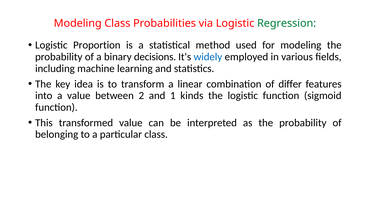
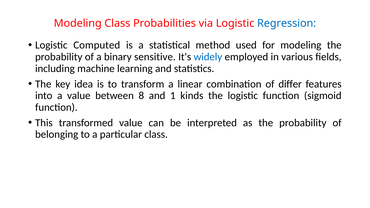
Regression colour: green -> blue
Proportion: Proportion -> Computed
decisions: decisions -> sensitive
2: 2 -> 8
